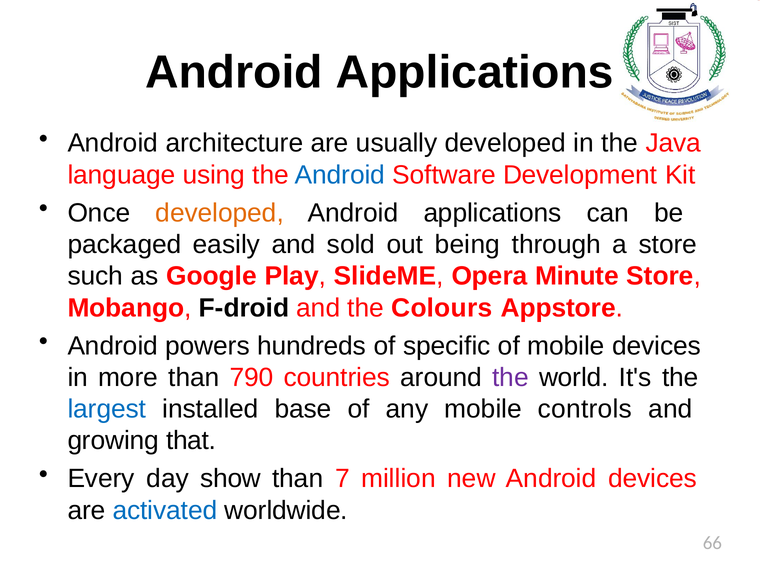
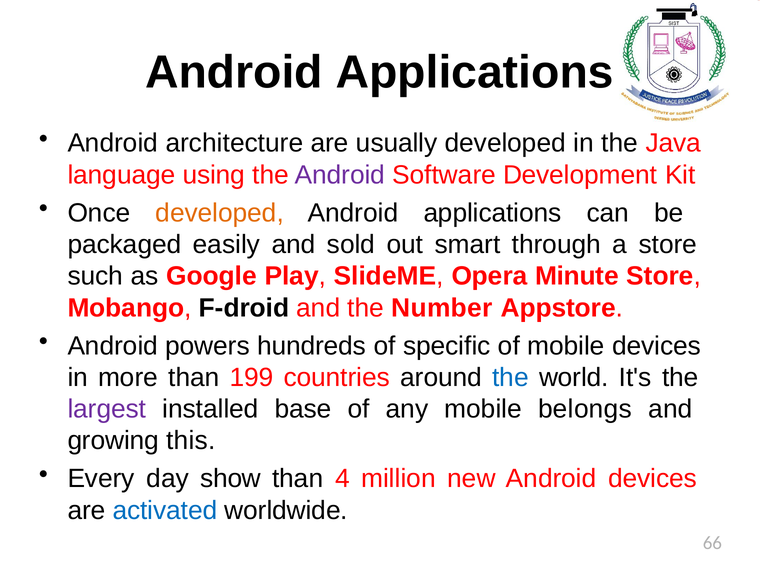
Android at (340, 175) colour: blue -> purple
being: being -> smart
Colours: Colours -> Number
790: 790 -> 199
the at (510, 377) colour: purple -> blue
largest colour: blue -> purple
controls: controls -> belongs
that: that -> this
7: 7 -> 4
